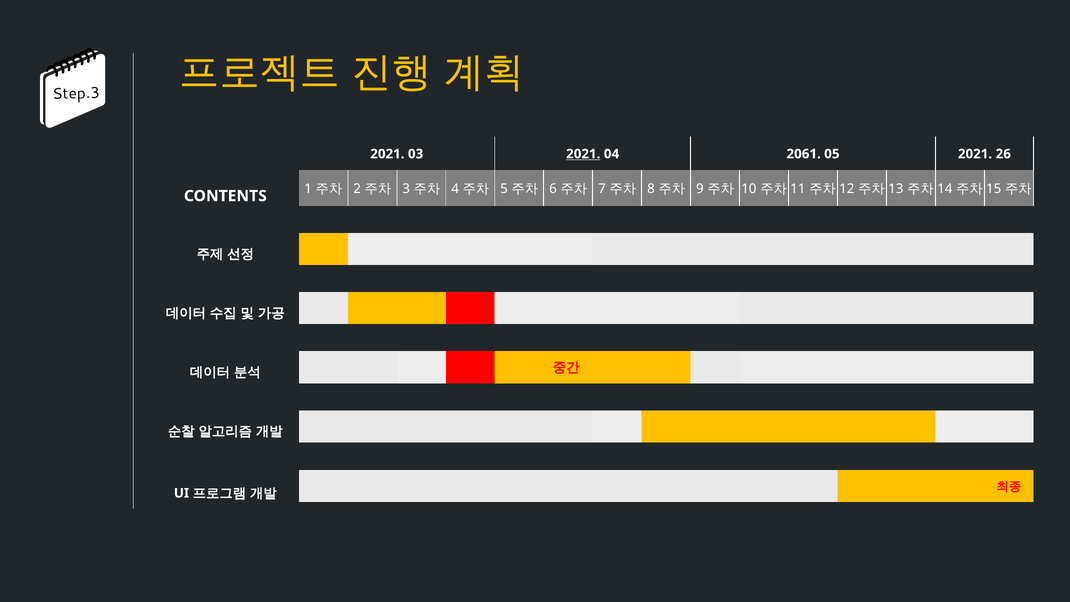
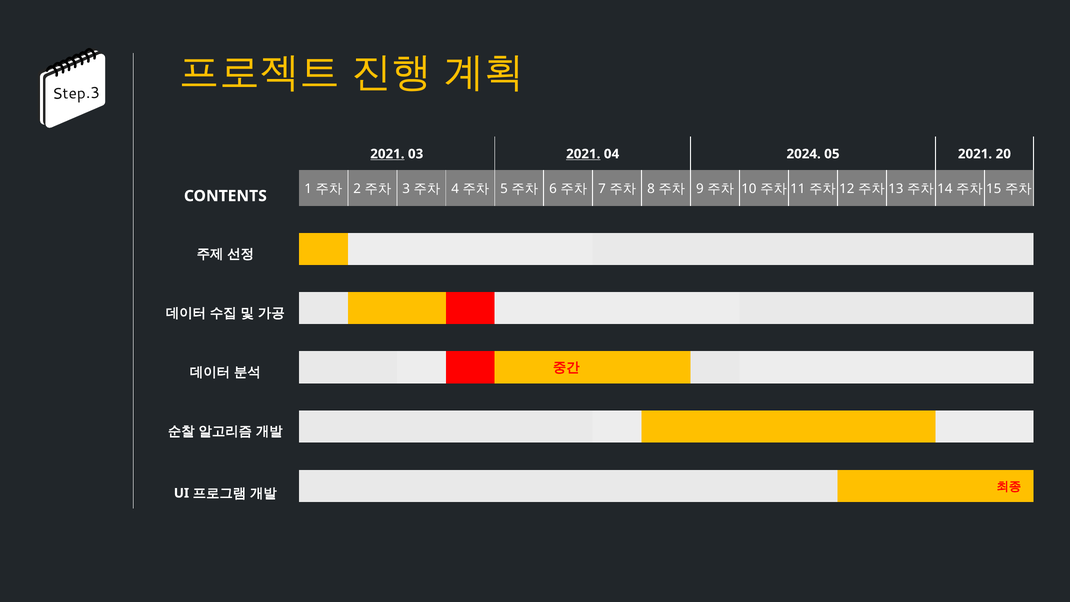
2021 at (387, 154) underline: none -> present
2061: 2061 -> 2024
26: 26 -> 20
